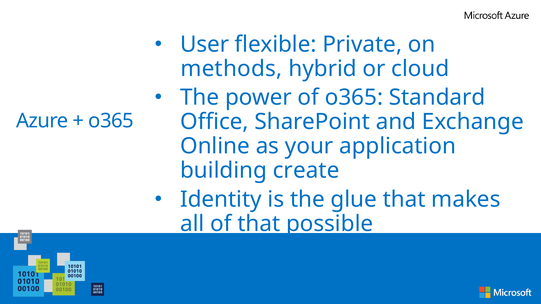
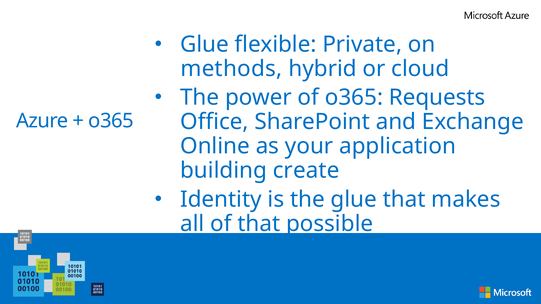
User at (205, 44): User -> Glue
Standard: Standard -> Requests
